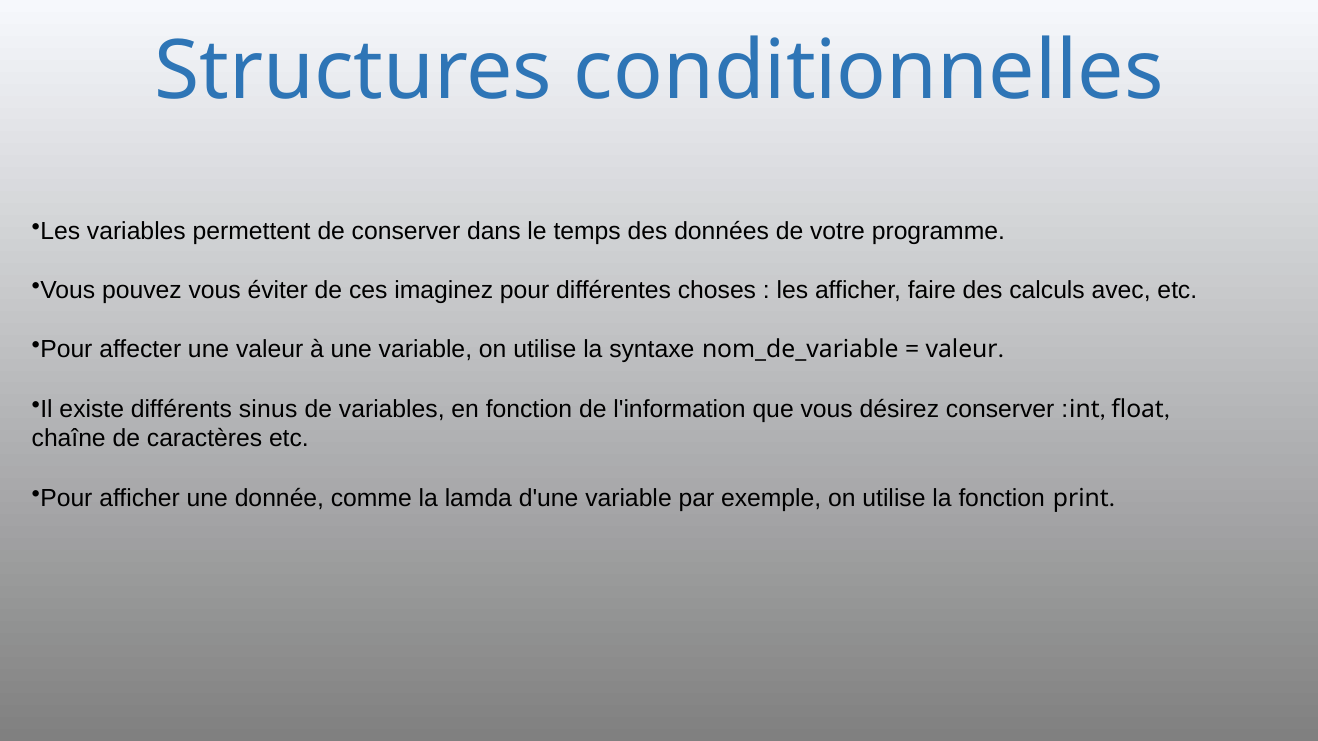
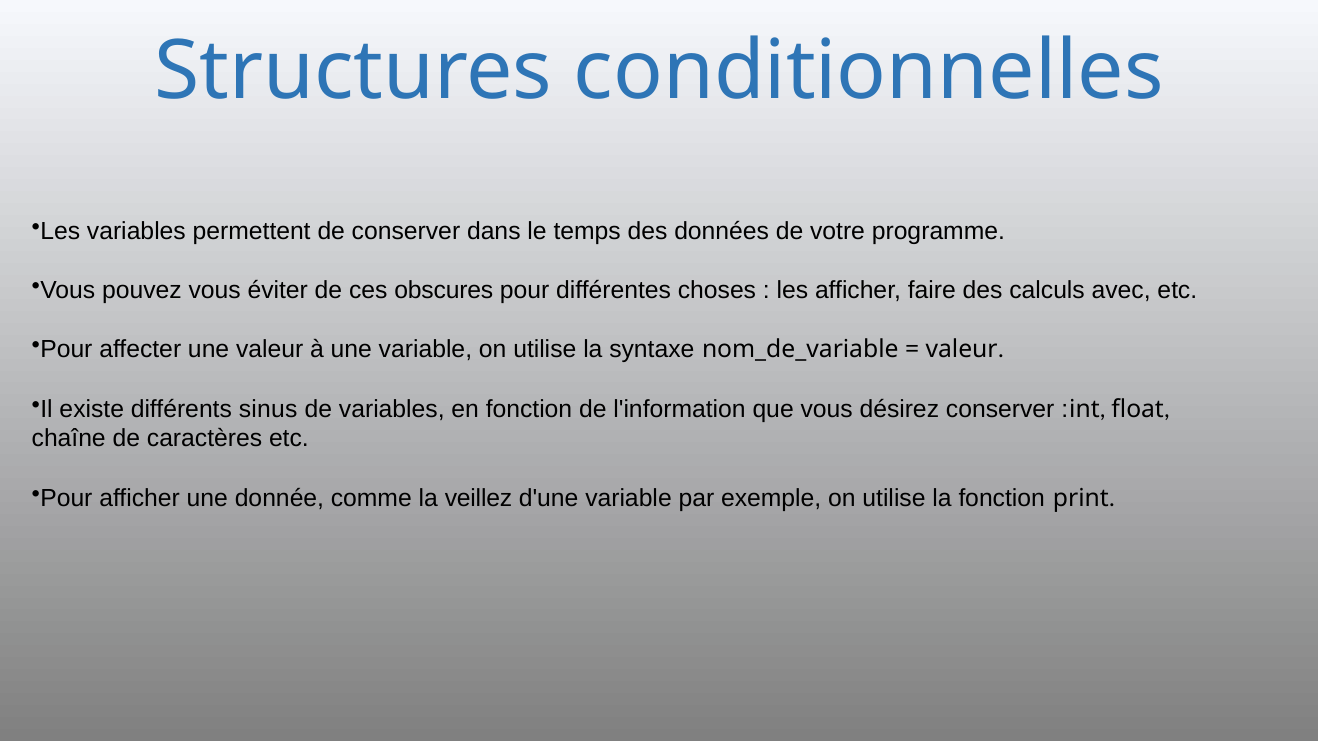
imaginez: imaginez -> obscures
lamda: lamda -> veillez
